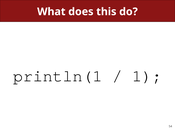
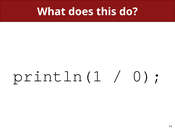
1: 1 -> 0
